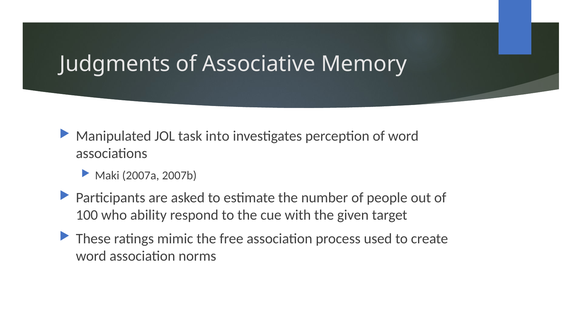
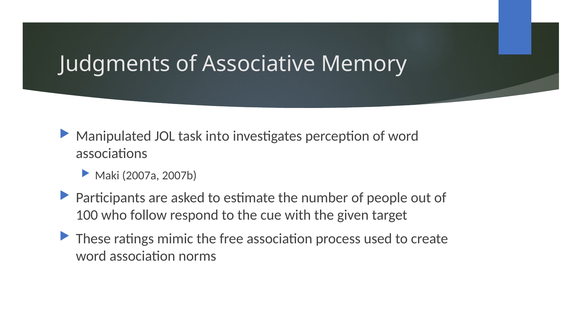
ability: ability -> follow
